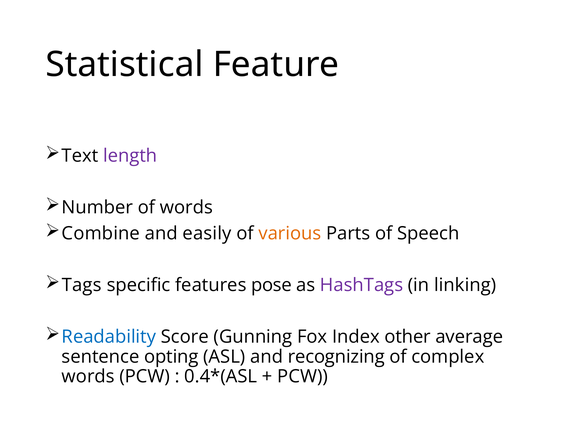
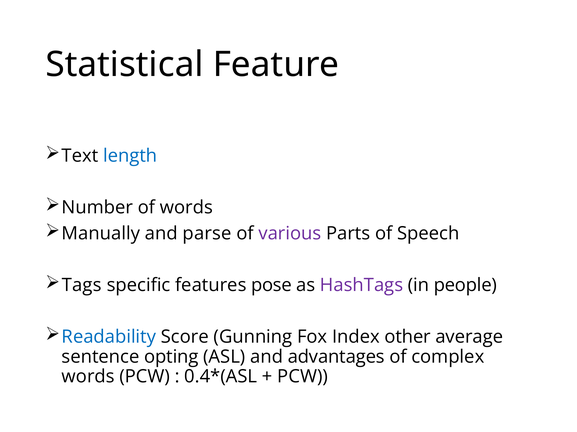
length colour: purple -> blue
Combine: Combine -> Manually
easily: easily -> parse
various colour: orange -> purple
linking: linking -> people
recognizing: recognizing -> advantages
